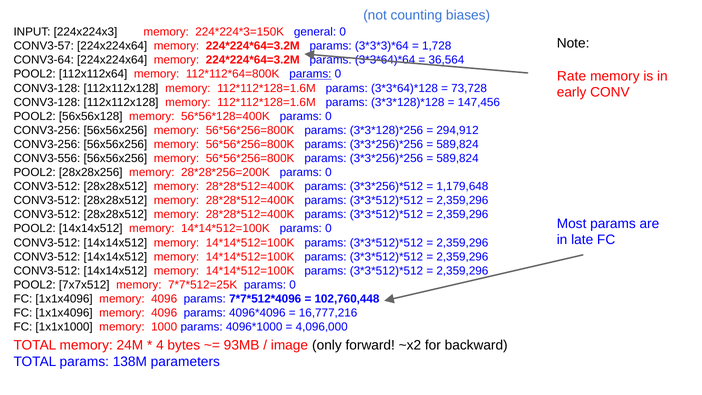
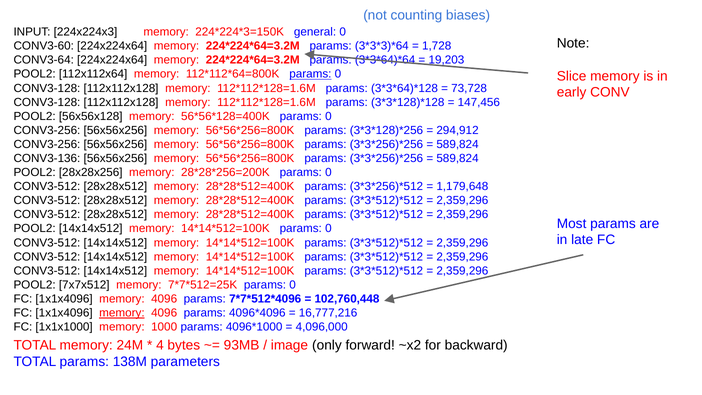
CONV3-57: CONV3-57 -> CONV3-60
36,564: 36,564 -> 19,203
Rate: Rate -> Slice
CONV3-556: CONV3-556 -> CONV3-136
memory at (122, 313) underline: none -> present
